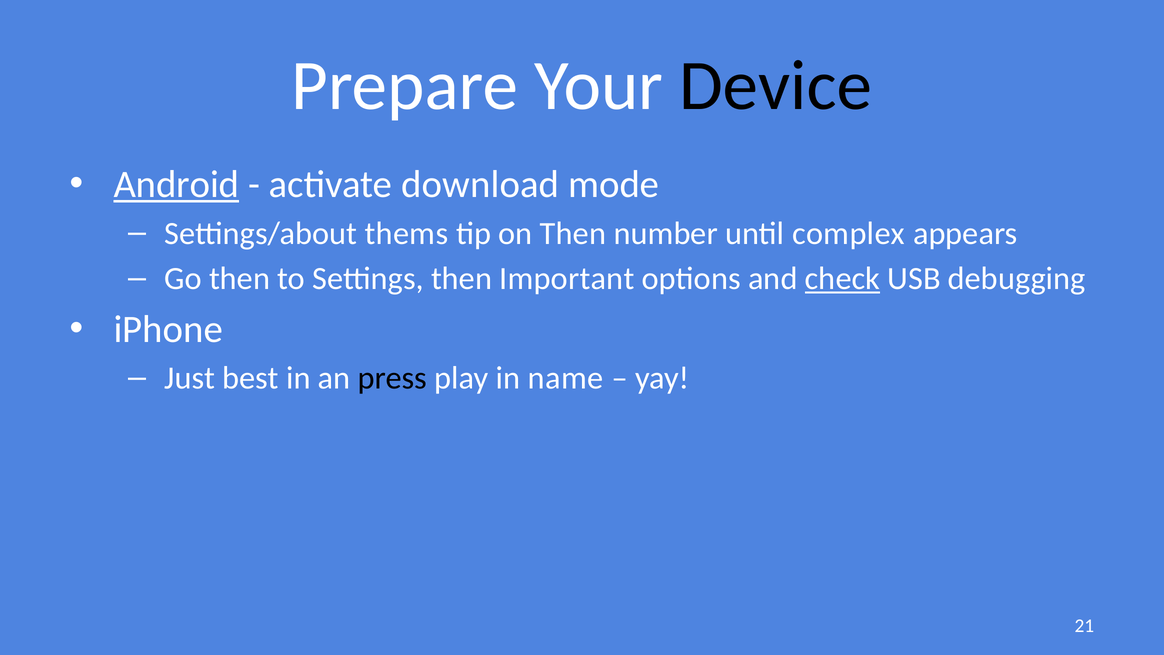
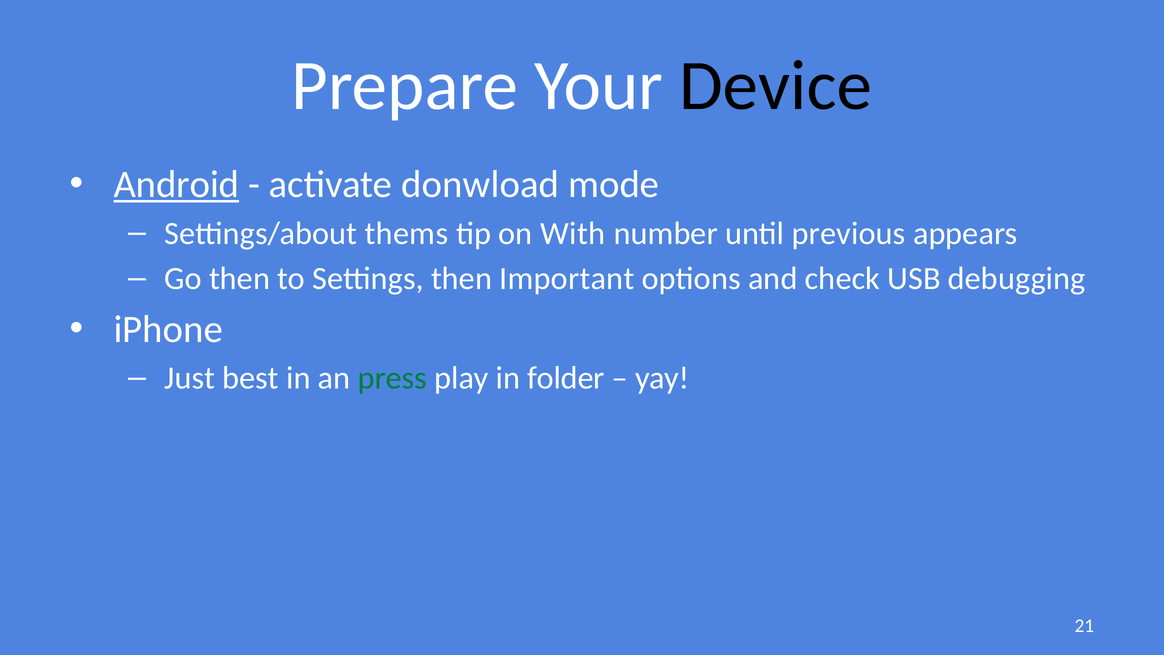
download: download -> donwload
on Then: Then -> With
complex: complex -> previous
check underline: present -> none
press colour: black -> green
name: name -> folder
